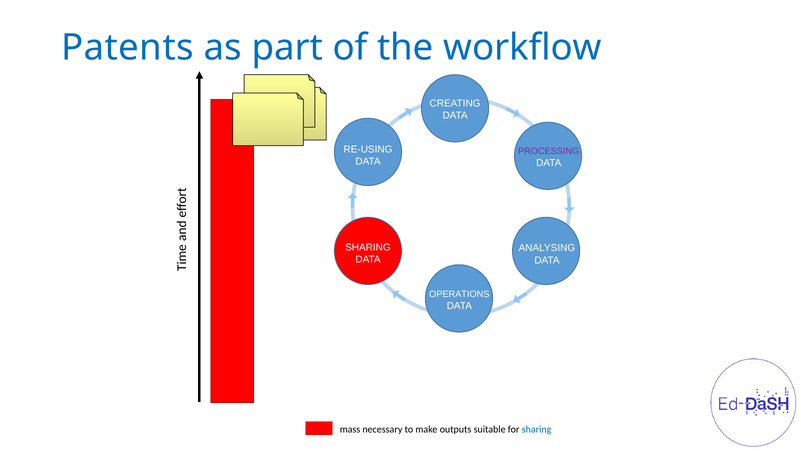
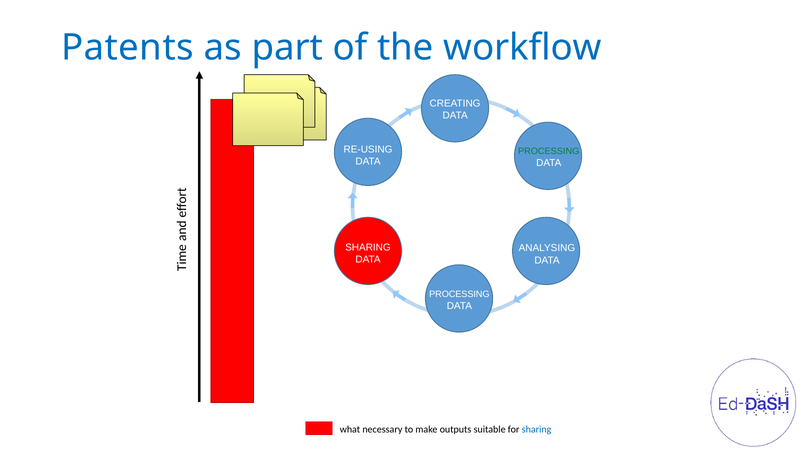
PROCESSING at (549, 151) colour: purple -> green
OPERATIONS at (459, 294): OPERATIONS -> PROCESSING
mass: mass -> what
